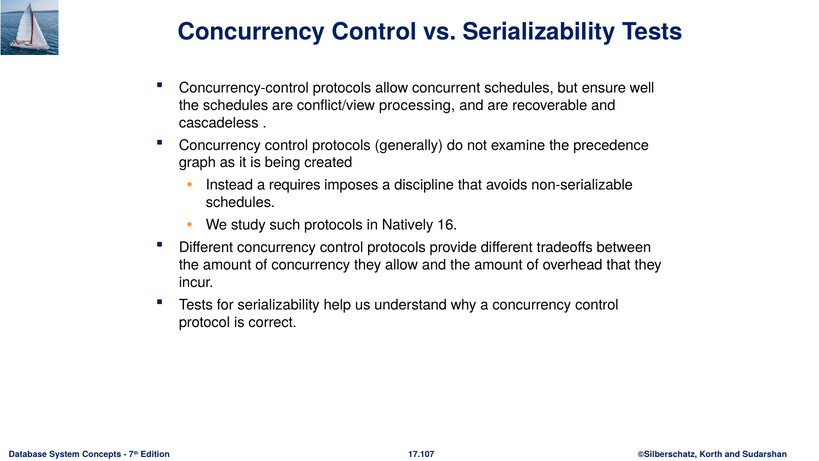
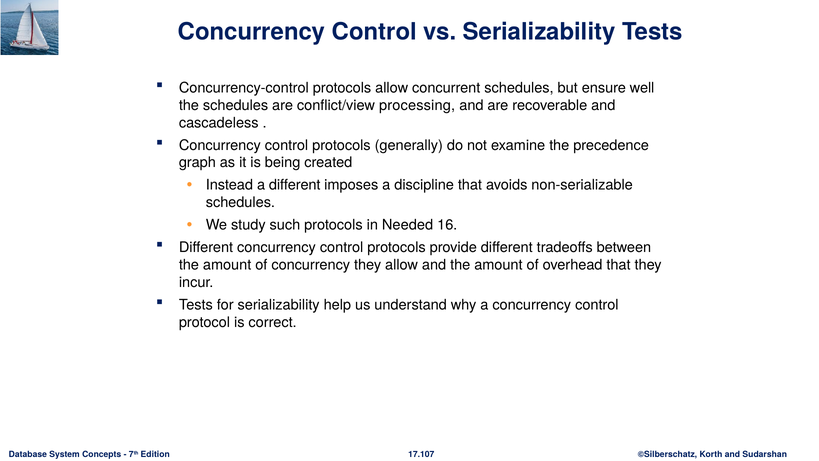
a requires: requires -> different
Natively: Natively -> Needed
